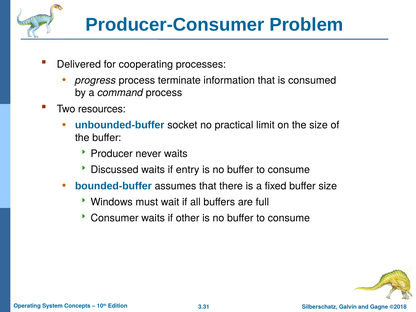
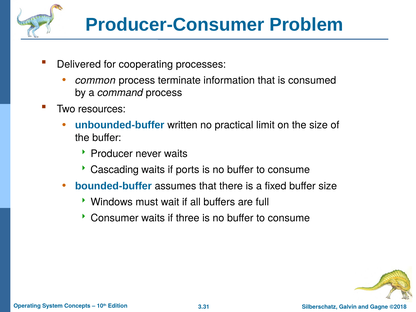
progress: progress -> common
socket: socket -> written
Discussed: Discussed -> Cascading
entry: entry -> ports
other: other -> three
